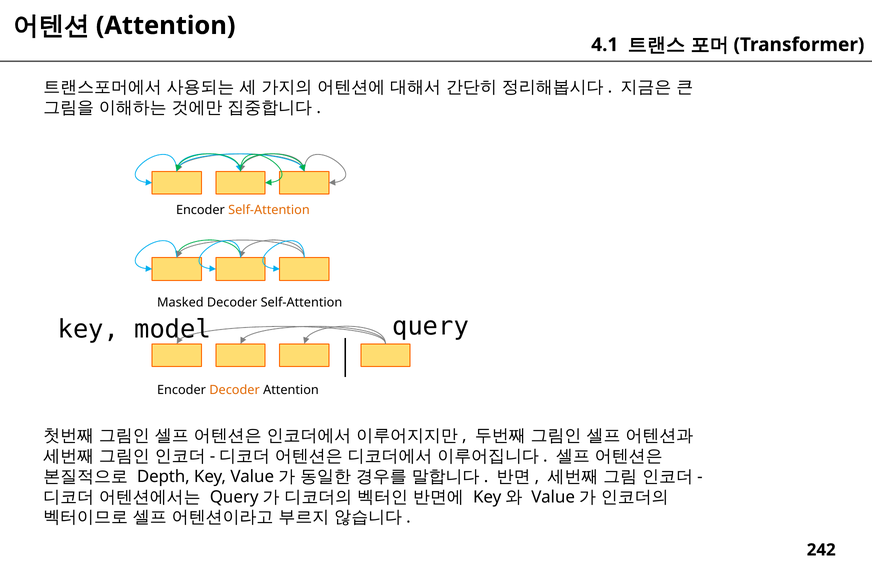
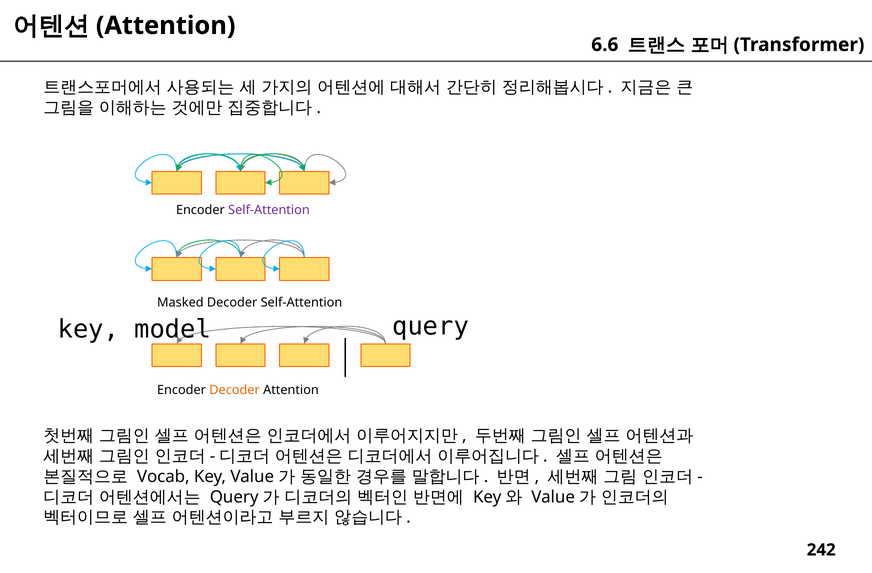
4.1: 4.1 -> 6.6
Self-Attention at (269, 210) colour: orange -> purple
Depth: Depth -> Vocab
